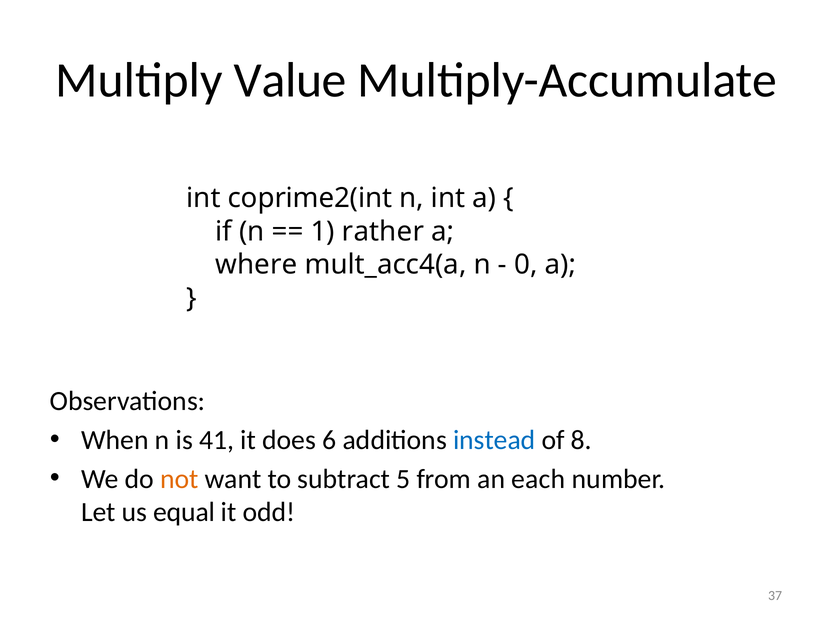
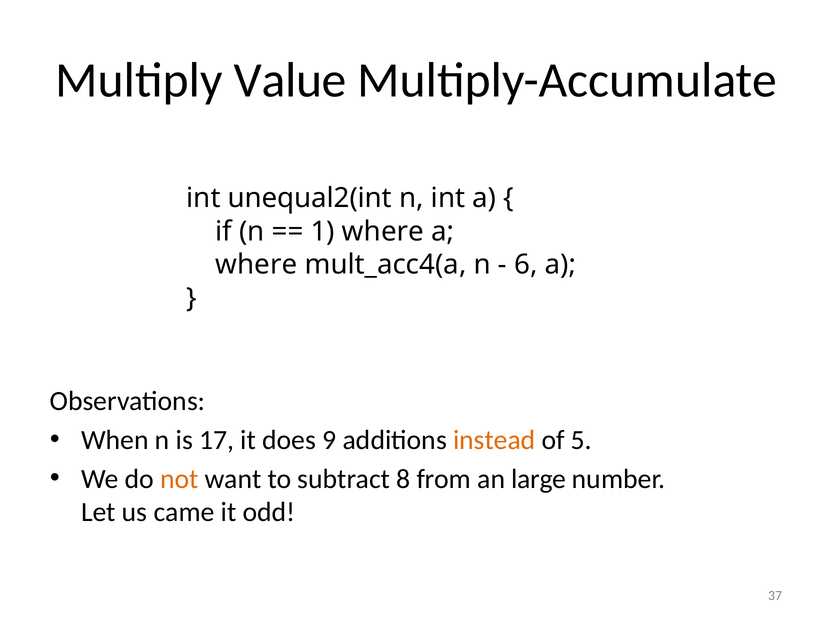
coprime2(int: coprime2(int -> unequal2(int
1 rather: rather -> where
0: 0 -> 6
41: 41 -> 17
6: 6 -> 9
instead colour: blue -> orange
8: 8 -> 5
5: 5 -> 8
each: each -> large
equal: equal -> came
